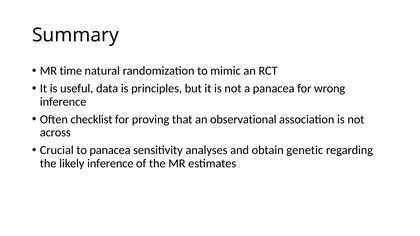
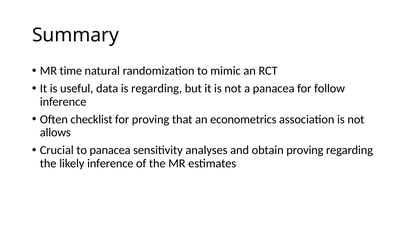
is principles: principles -> regarding
wrong: wrong -> follow
observational: observational -> econometrics
across: across -> allows
obtain genetic: genetic -> proving
